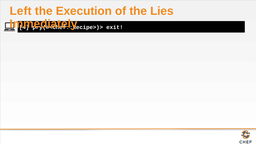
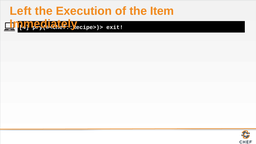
Lies: Lies -> Item
